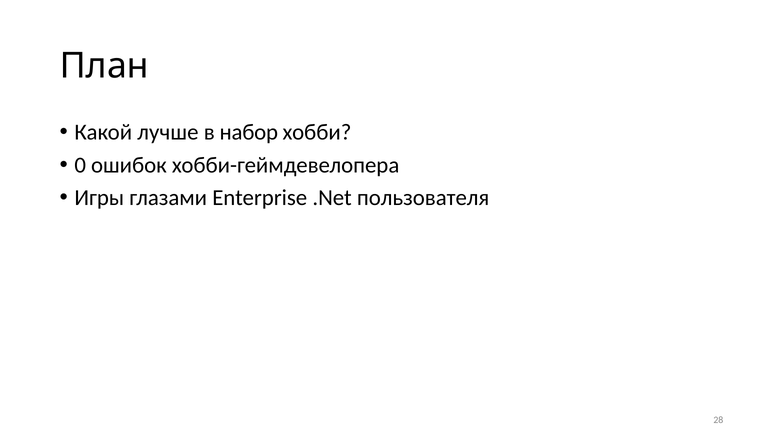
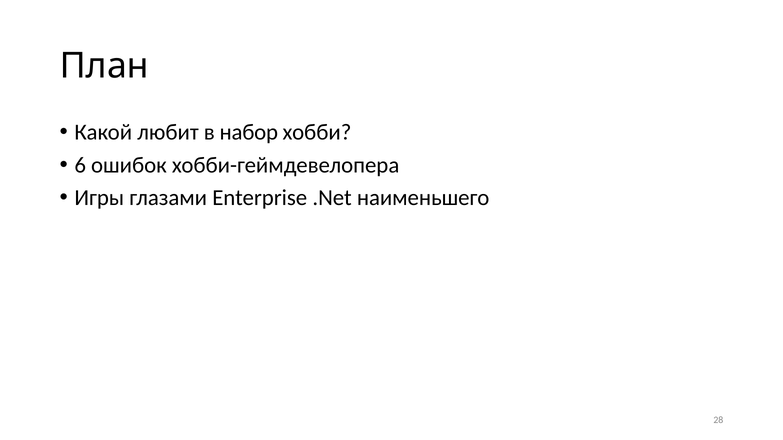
лучше: лучше -> любит
0: 0 -> 6
пользователя: пользователя -> наименьшего
